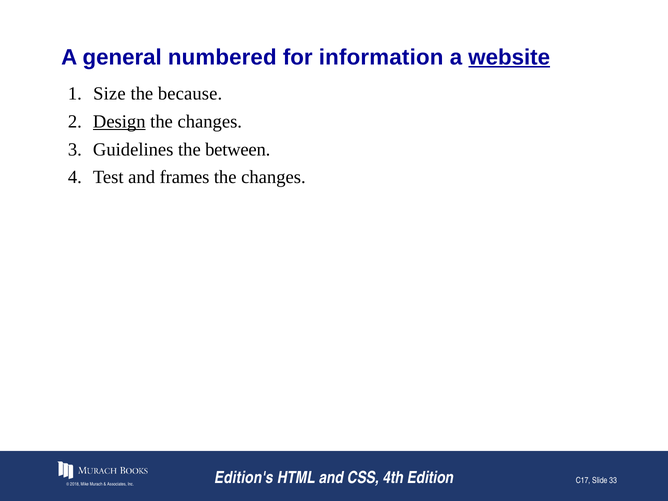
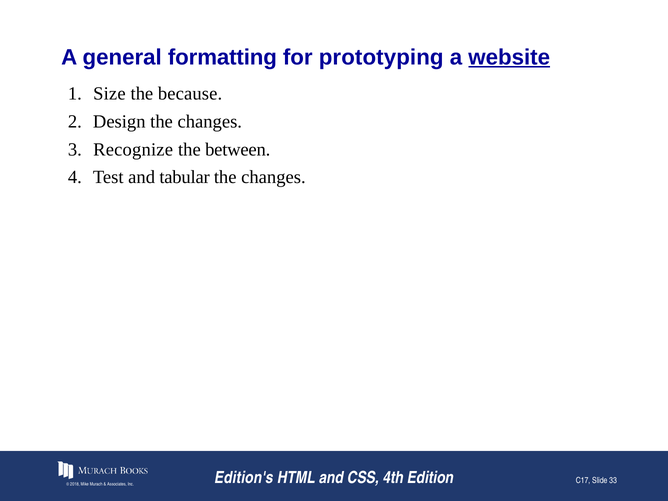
numbered: numbered -> formatting
information: information -> prototyping
Design underline: present -> none
Guidelines: Guidelines -> Recognize
frames: frames -> tabular
